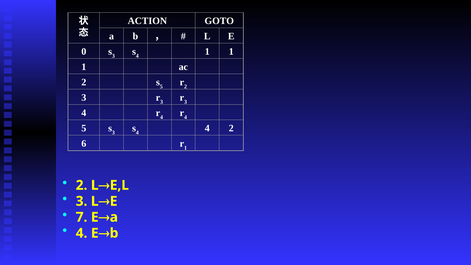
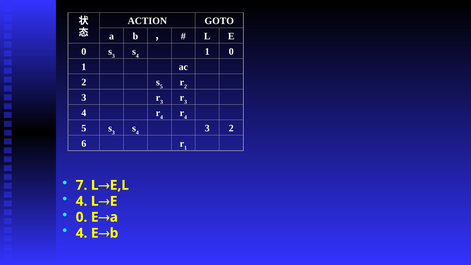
4 1 1: 1 -> 0
4 4: 4 -> 3
2 at (82, 185): 2 -> 7
3 at (82, 201): 3 -> 4
7 at (82, 217): 7 -> 0
